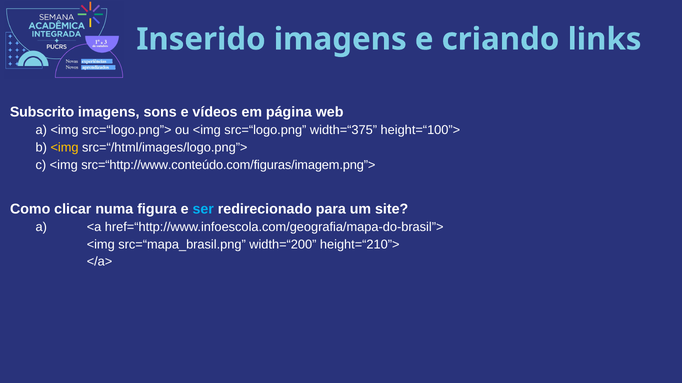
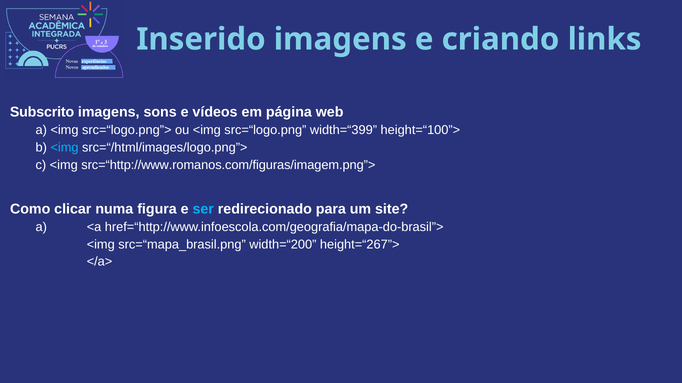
width=“375: width=“375 -> width=“399
<img at (65, 148) colour: yellow -> light blue
src=“http://www.conteúdo.com/figuras/imagem.png”>: src=“http://www.conteúdo.com/figuras/imagem.png”> -> src=“http://www.romanos.com/figuras/imagem.png”>
height=“210”>: height=“210”> -> height=“267”>
